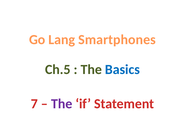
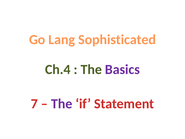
Smartphones: Smartphones -> Sophisticated
Ch.5: Ch.5 -> Ch.4
Basics colour: blue -> purple
